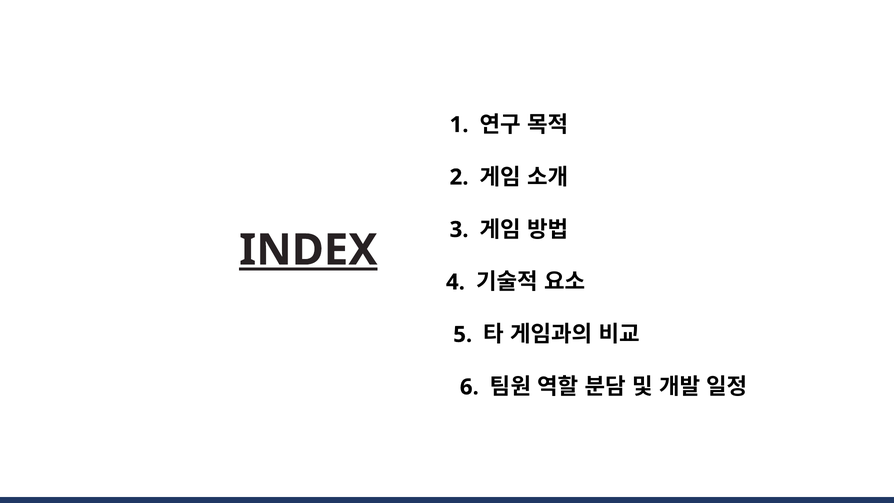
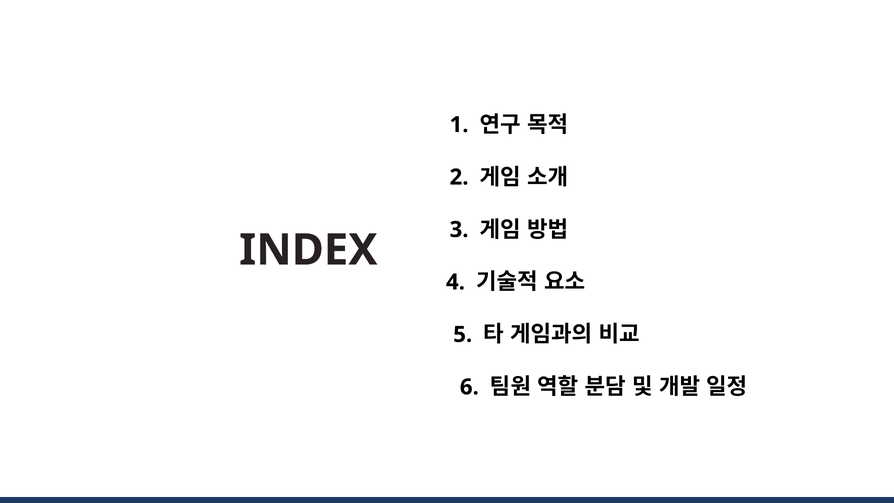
INDEX underline: present -> none
